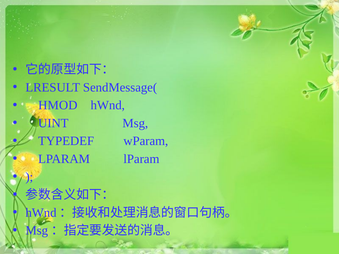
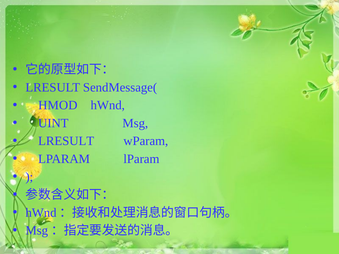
TYPEDEF at (66, 141): TYPEDEF -> LRESULT
